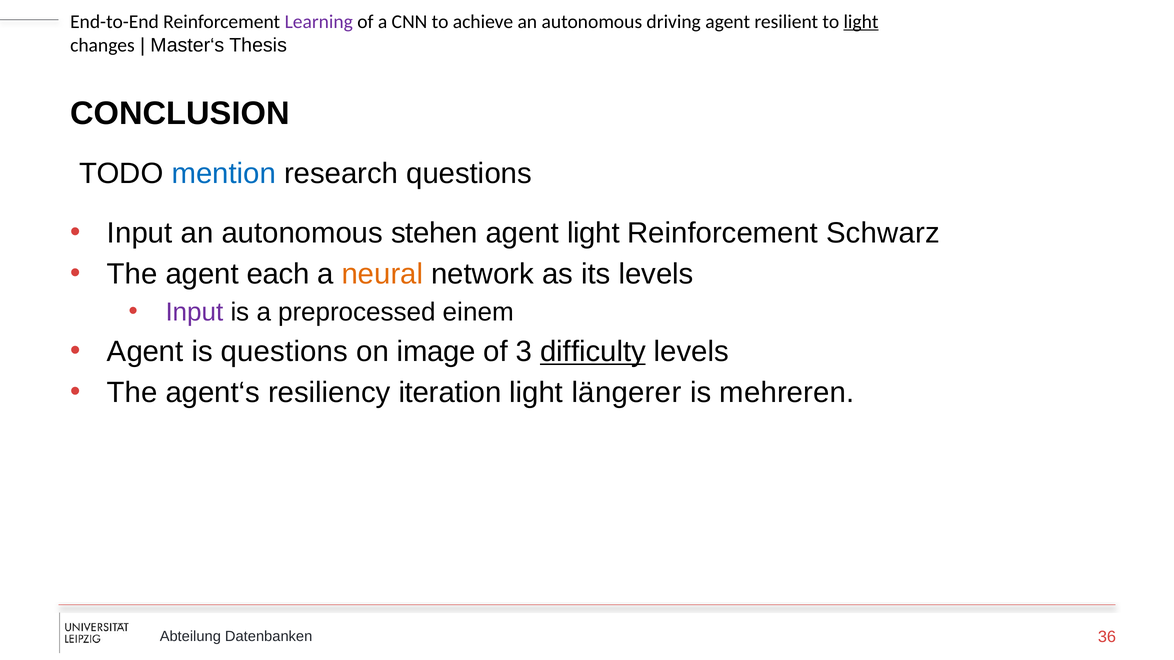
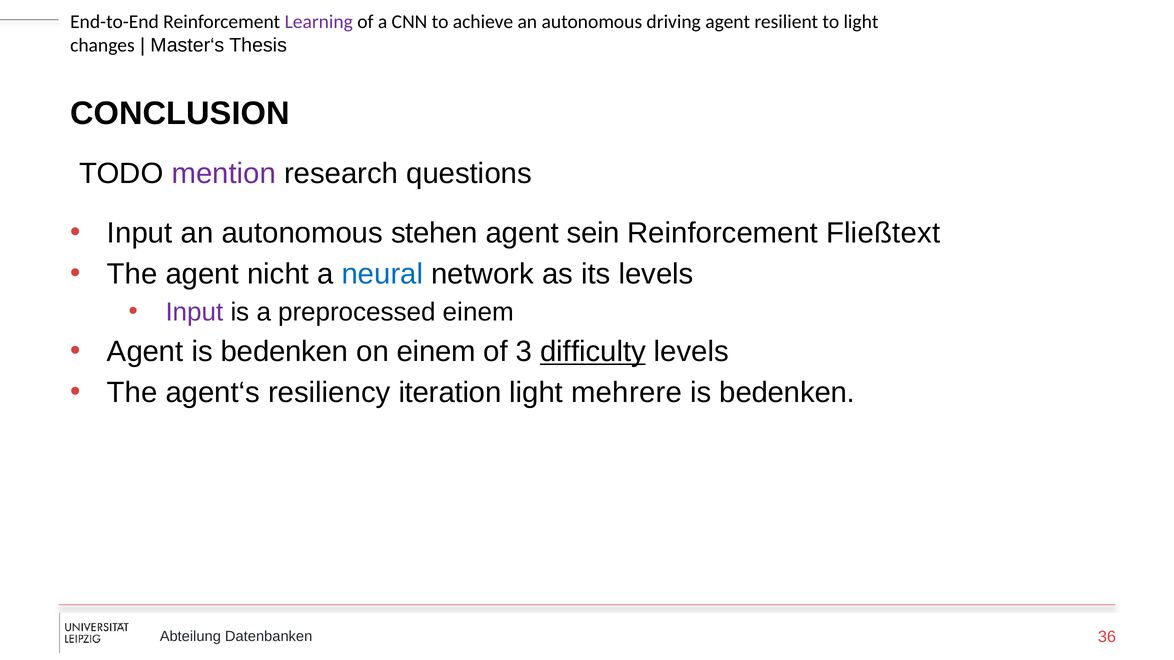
light at (861, 22) underline: present -> none
mention colour: blue -> purple
agent light: light -> sein
Schwarz: Schwarz -> Fließtext
each: each -> nicht
neural colour: orange -> blue
Agent is questions: questions -> bedenken
on image: image -> einem
längerer: längerer -> mehrere
mehreren at (787, 393): mehreren -> bedenken
